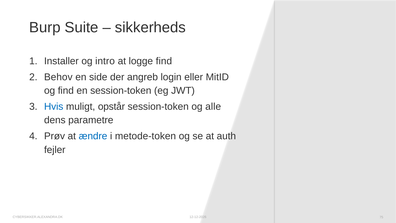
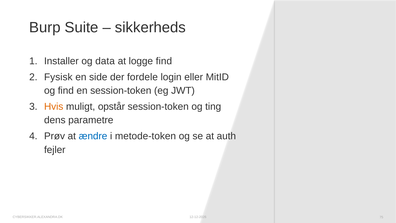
intro: intro -> data
Behov: Behov -> Fysisk
angreb: angreb -> fordele
Hvis colour: blue -> orange
alle: alle -> ting
